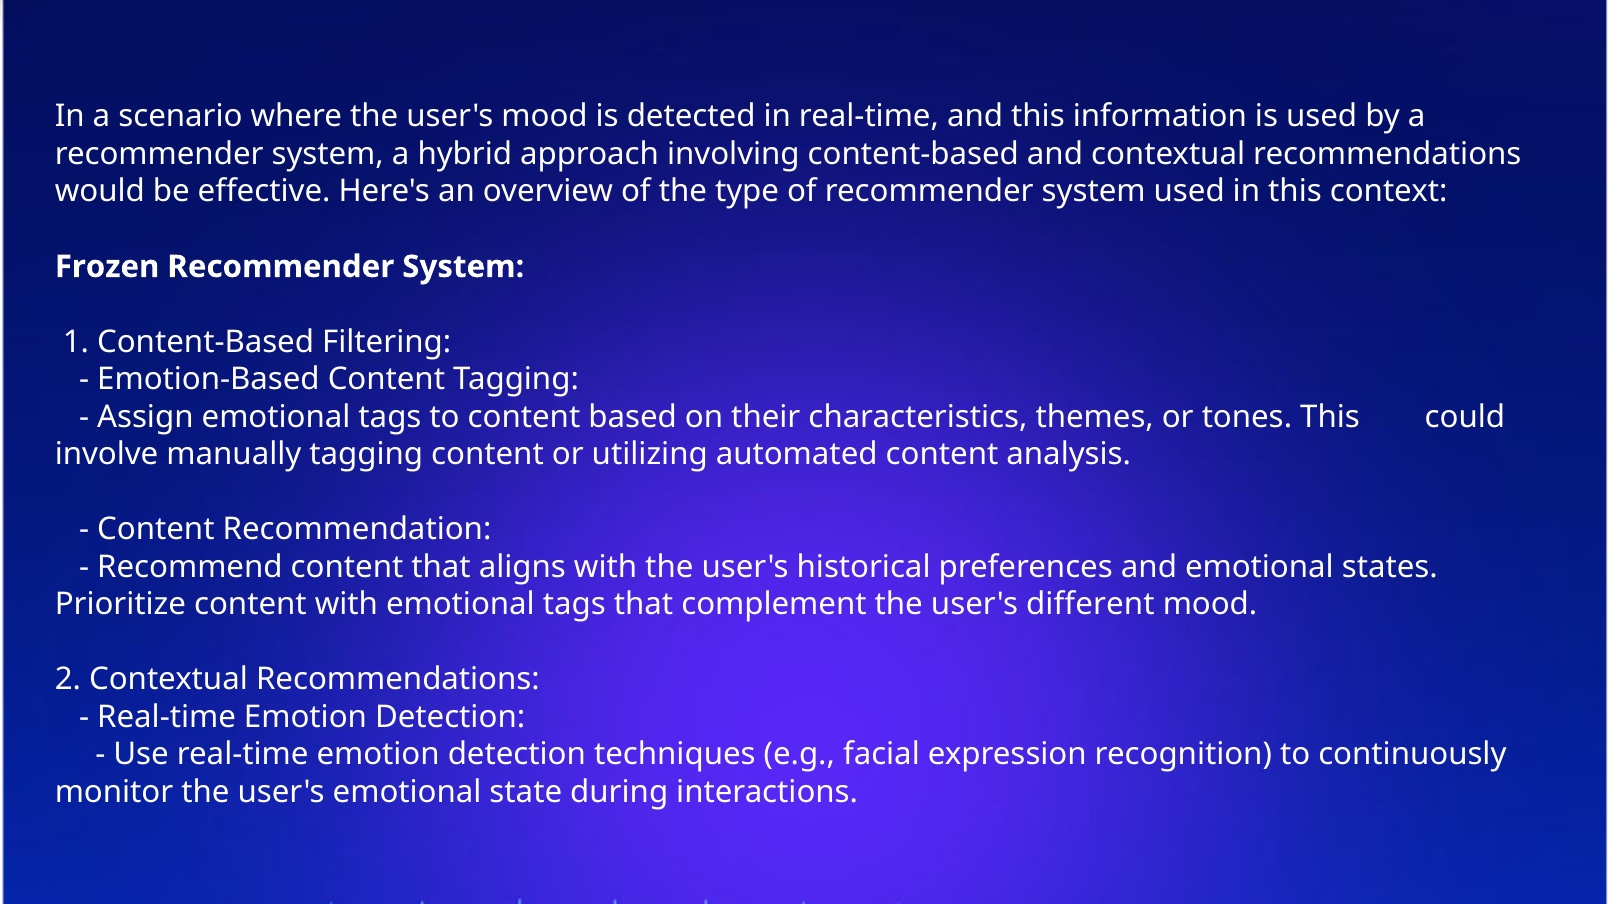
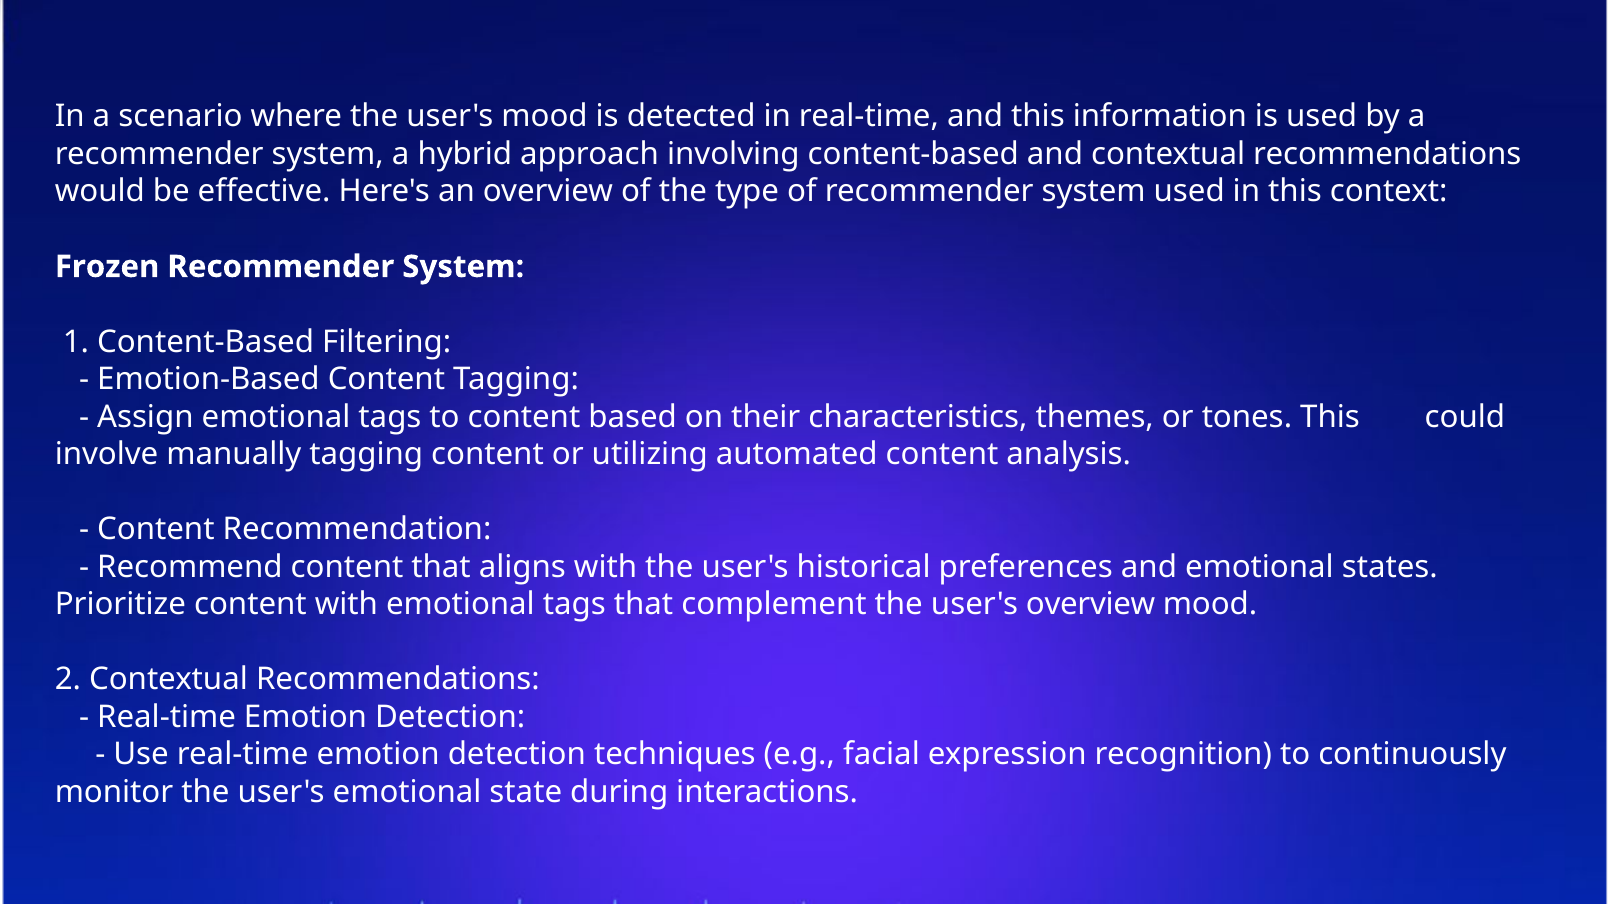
user's different: different -> overview
